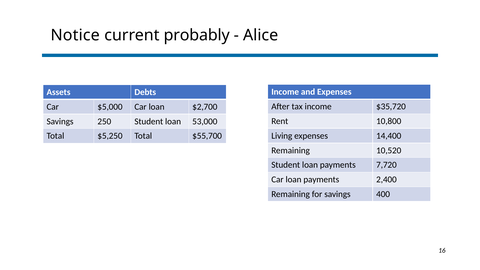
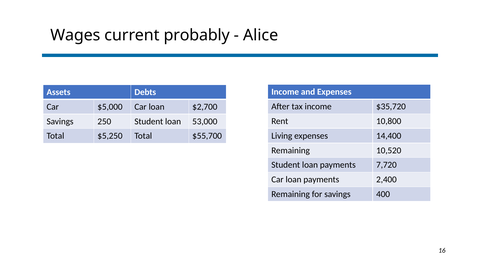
Notice: Notice -> Wages
